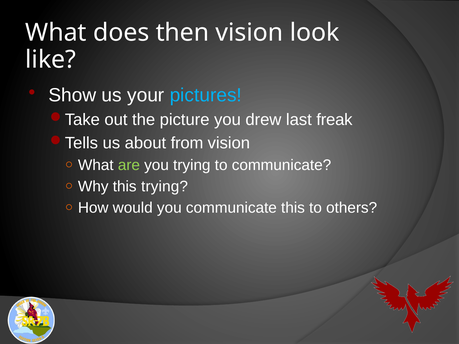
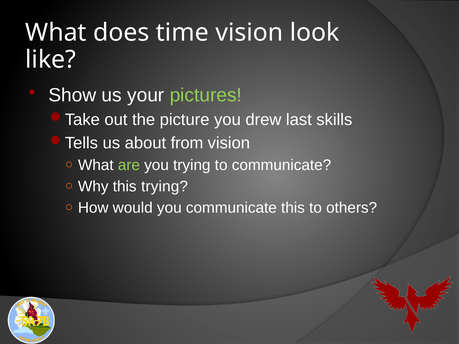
then: then -> time
pictures colour: light blue -> light green
freak: freak -> skills
